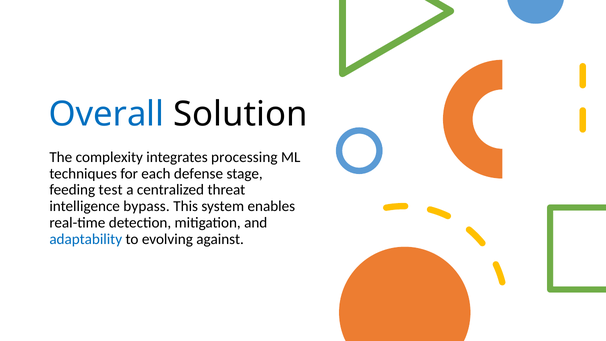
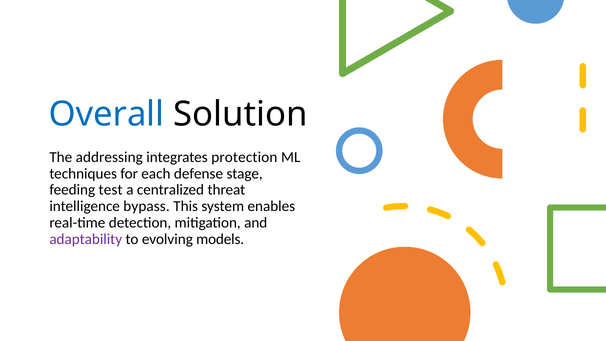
complexity: complexity -> addressing
processing: processing -> protection
adaptability colour: blue -> purple
against: against -> models
